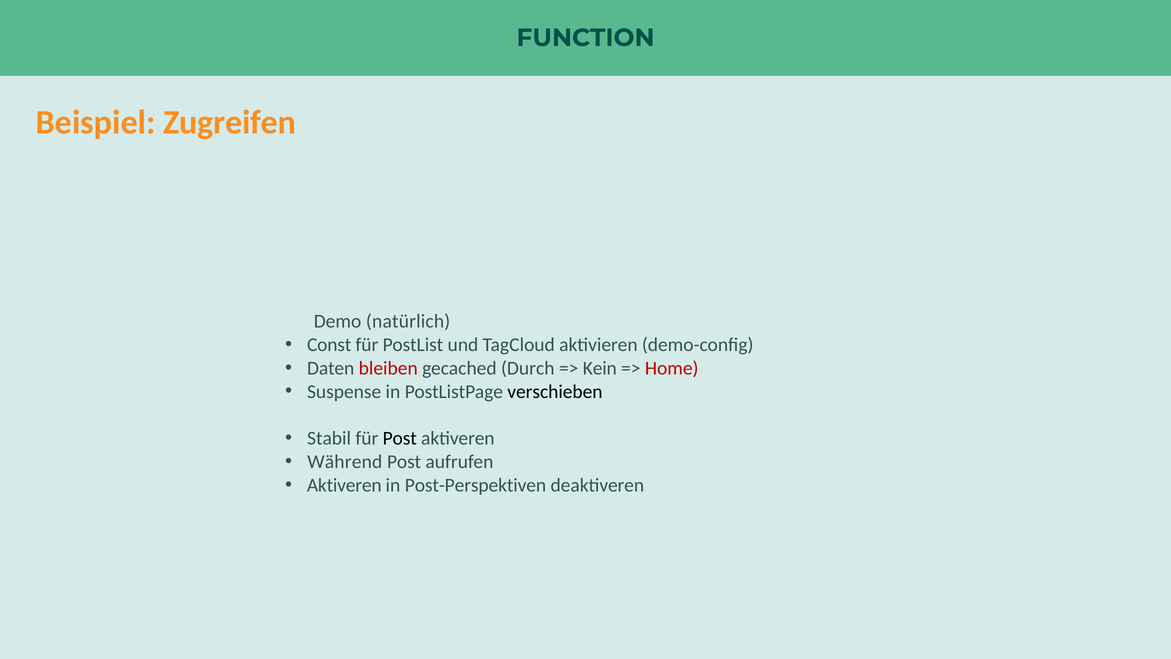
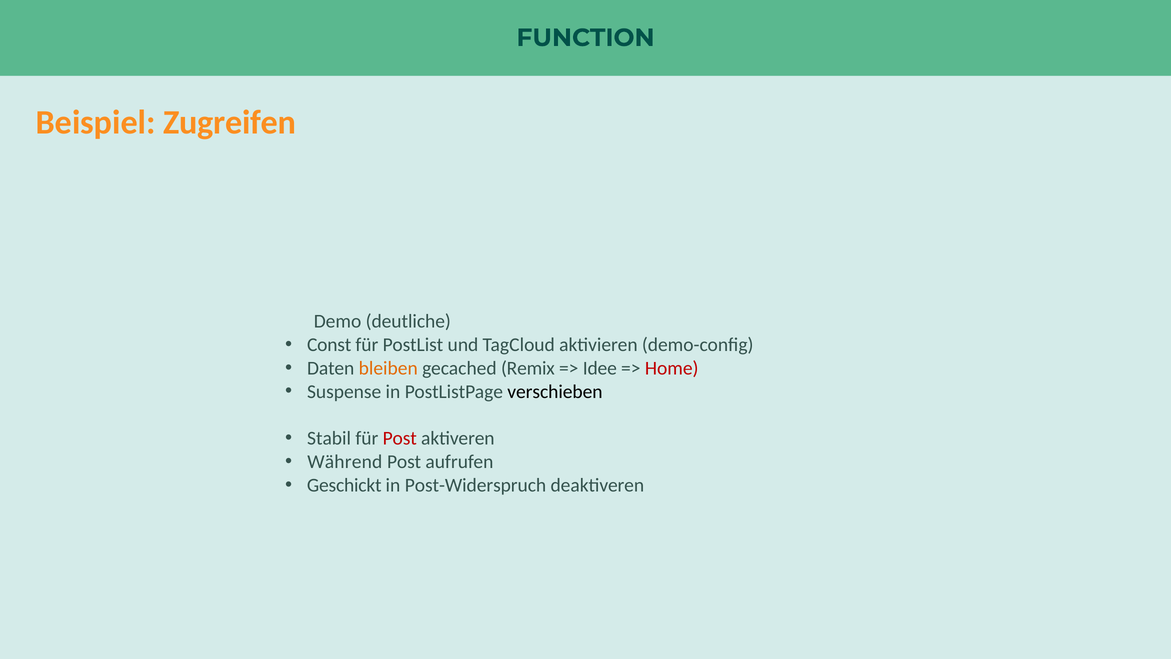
natürlich: natürlich -> deutliche
bleiben colour: red -> orange
Durch: Durch -> Remix
Kein: Kein -> Idee
Post at (400, 438) colour: black -> red
Aktiveren at (344, 485): Aktiveren -> Geschickt
Post-Perspektiven: Post-Perspektiven -> Post-Widerspruch
